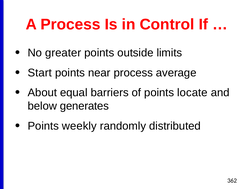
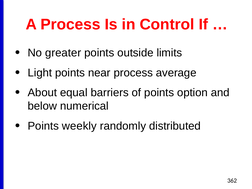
Start: Start -> Light
locate: locate -> option
generates: generates -> numerical
